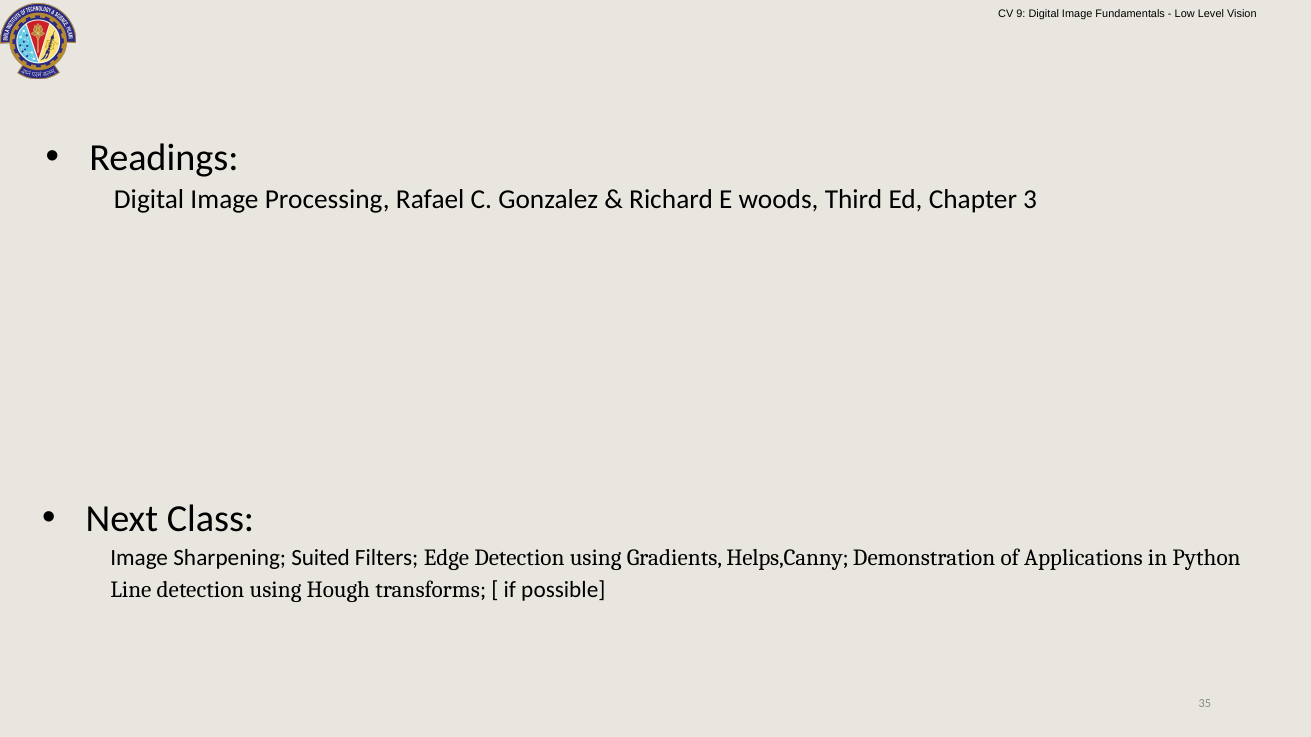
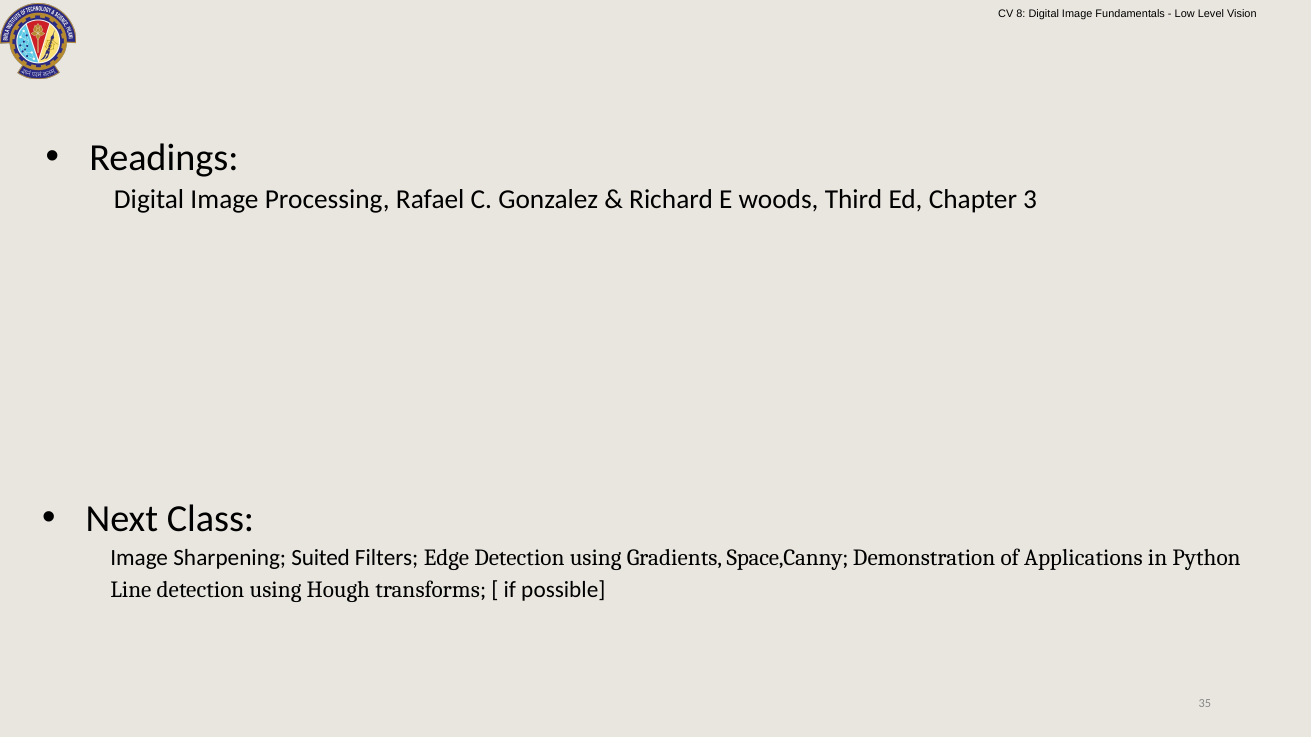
9: 9 -> 8
Helps,Canny: Helps,Canny -> Space,Canny
